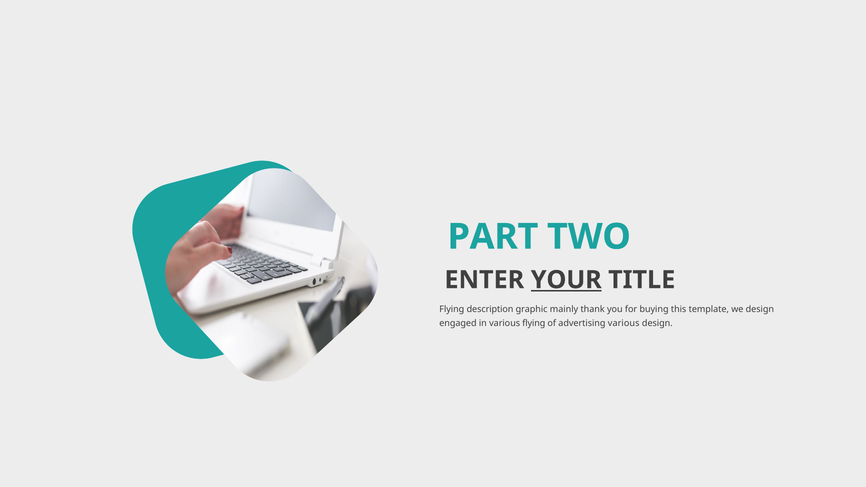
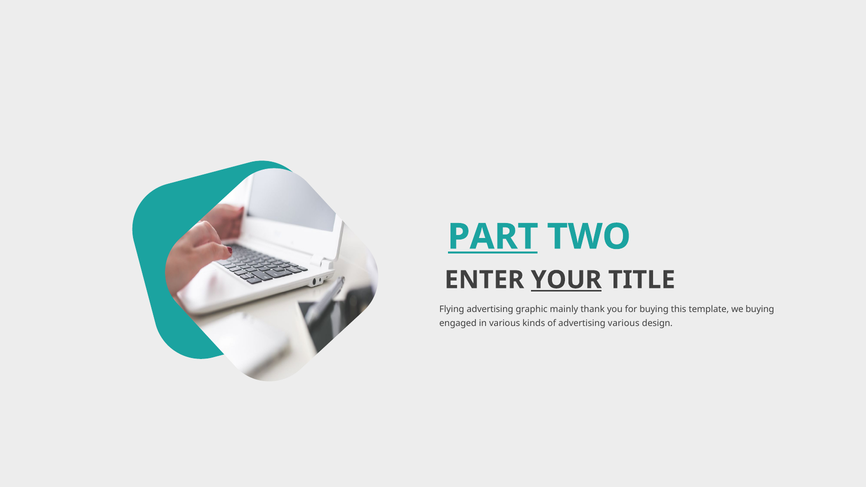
PART underline: none -> present
Flying description: description -> advertising
we design: design -> buying
various flying: flying -> kinds
